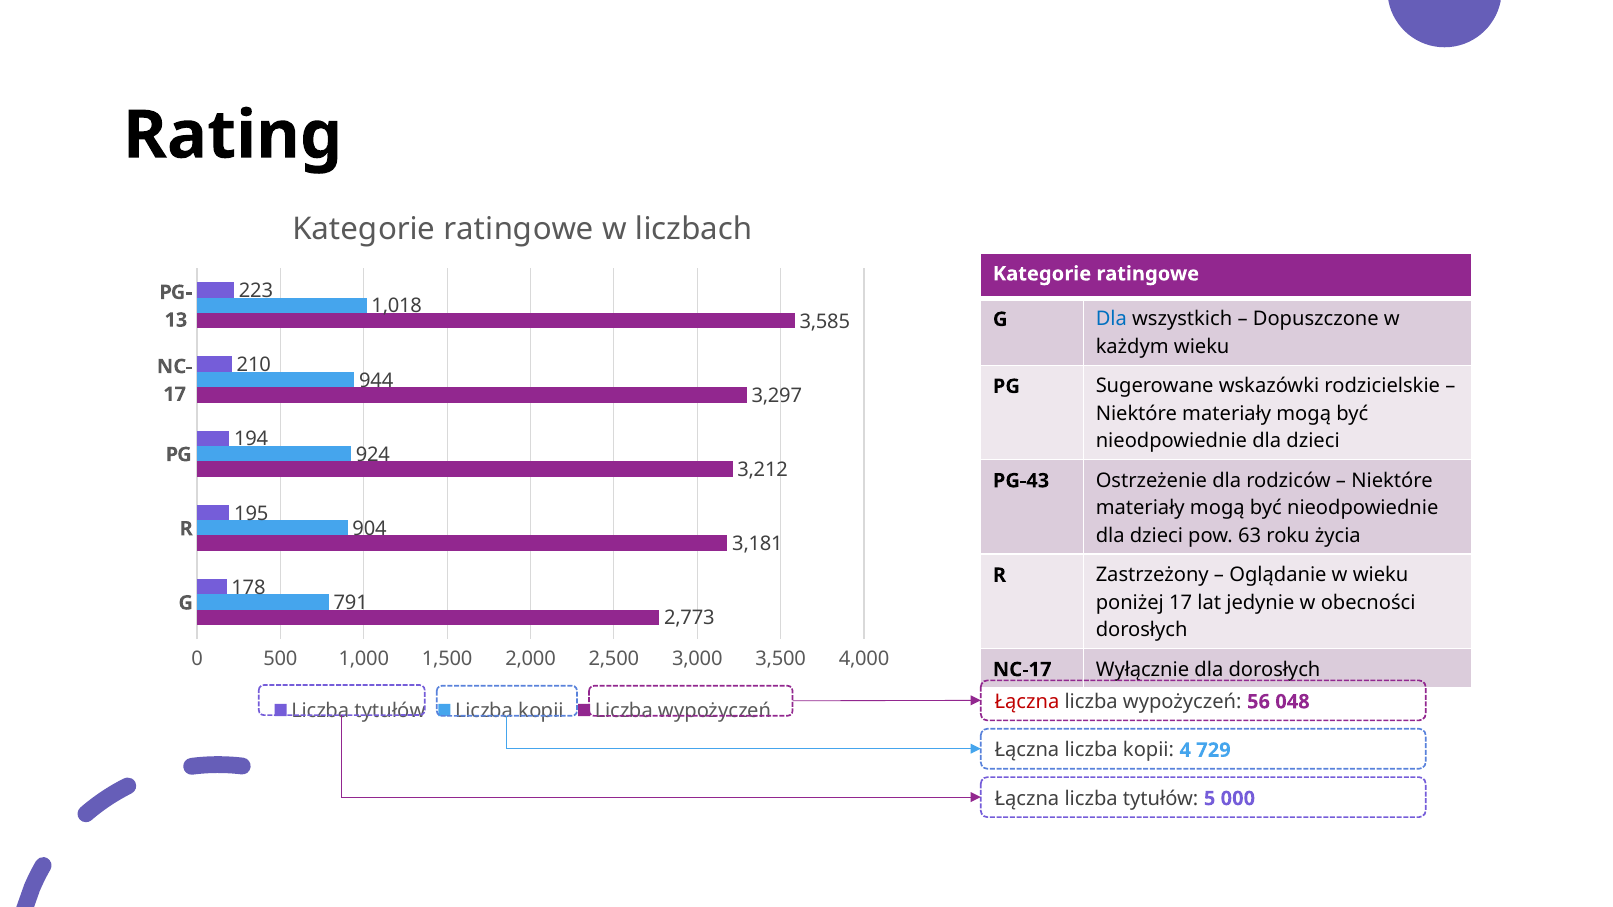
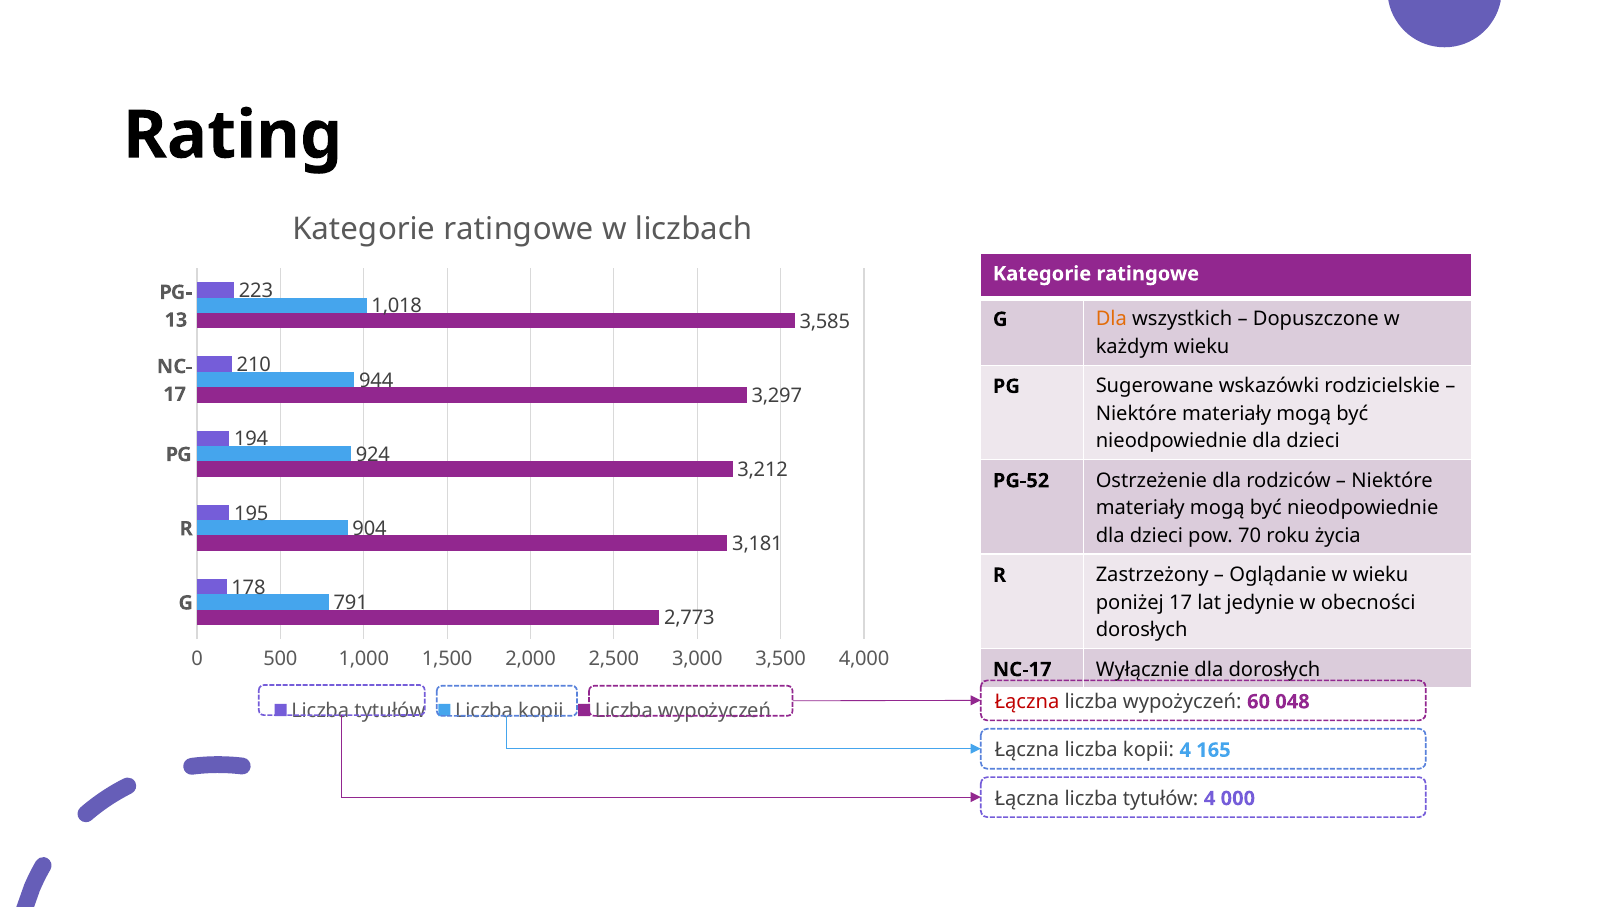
Dla at (1111, 319) colour: blue -> orange
PG-43: PG-43 -> PG-52
63: 63 -> 70
56: 56 -> 60
729: 729 -> 165
tytułów 5: 5 -> 4
